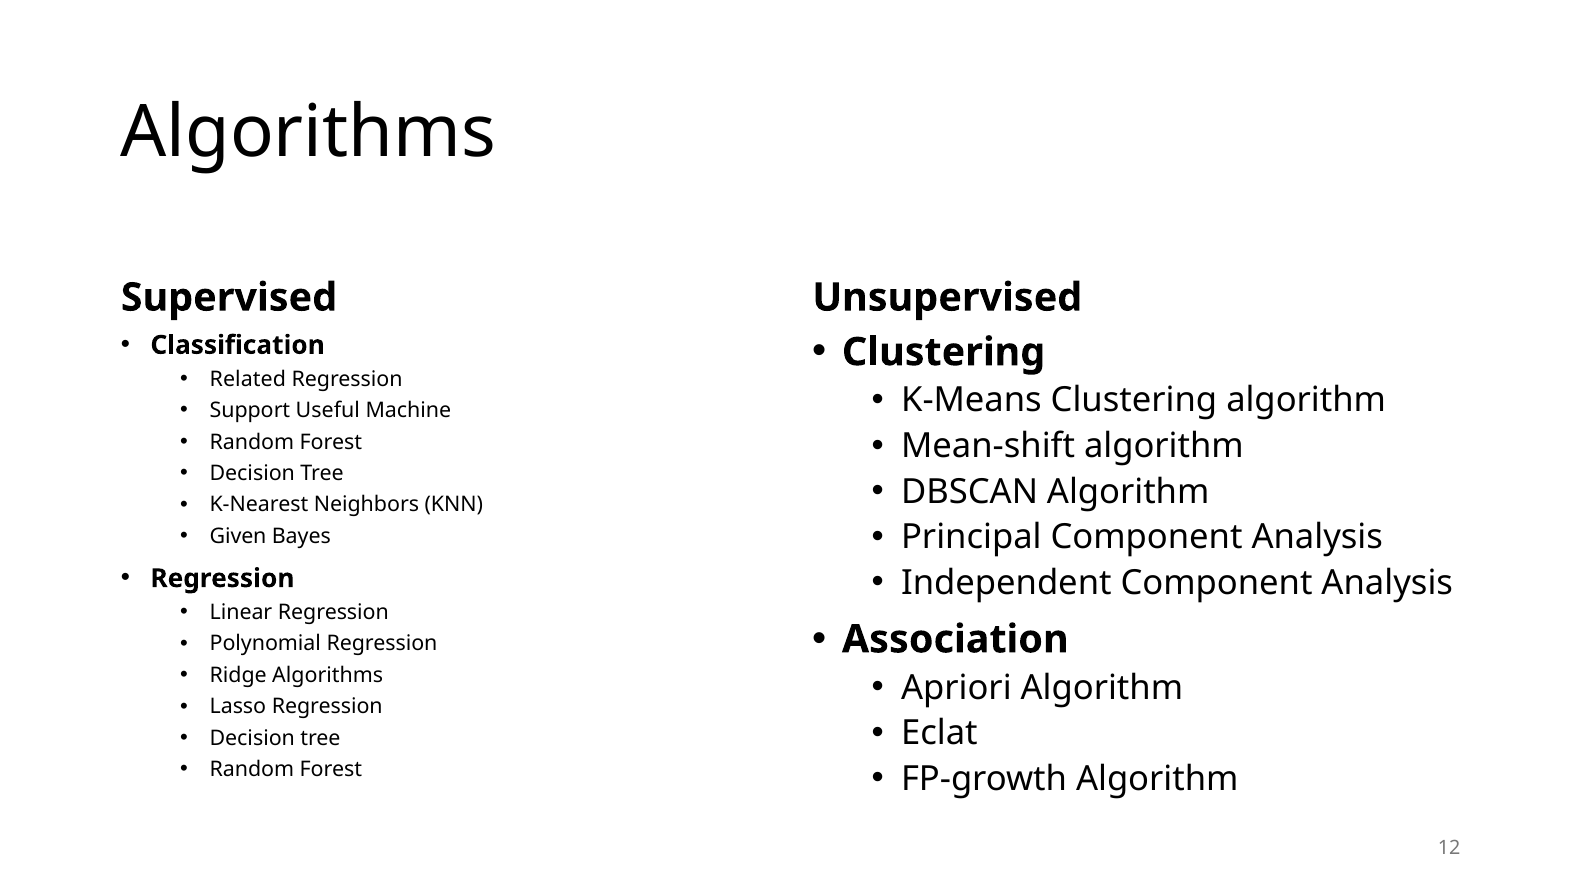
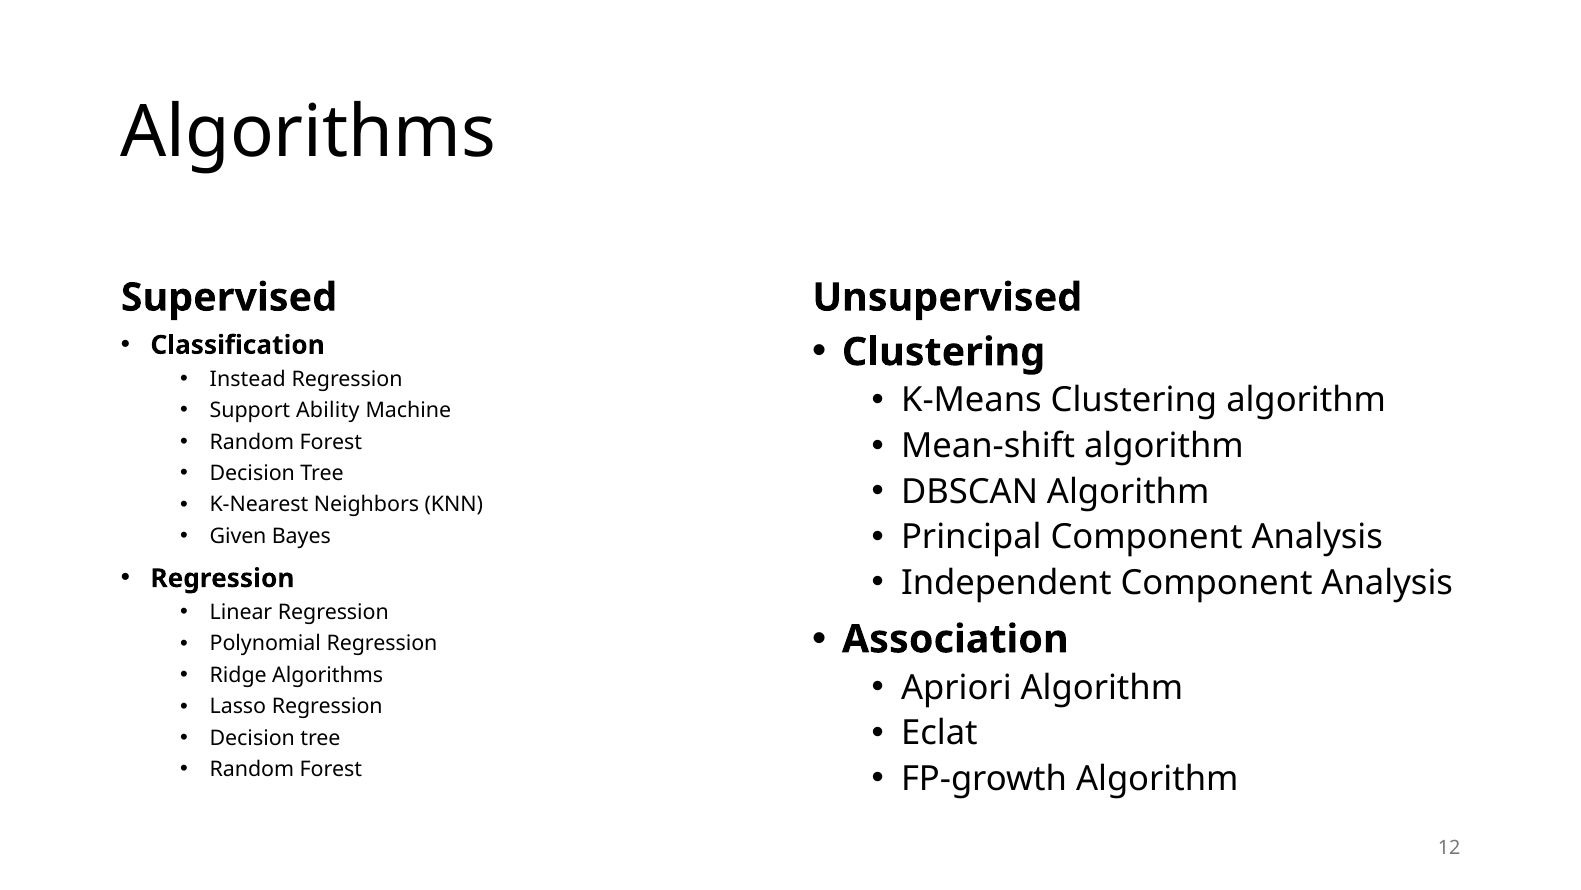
Related: Related -> Instead
Useful: Useful -> Ability
